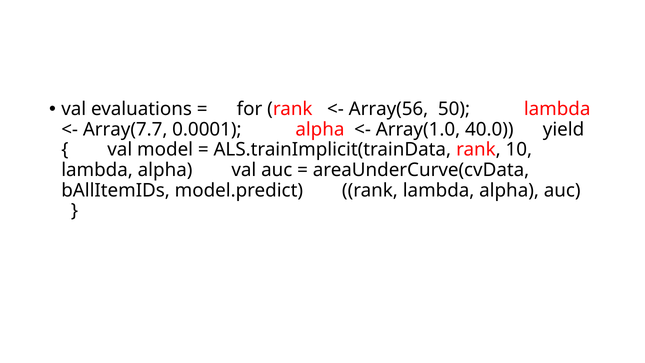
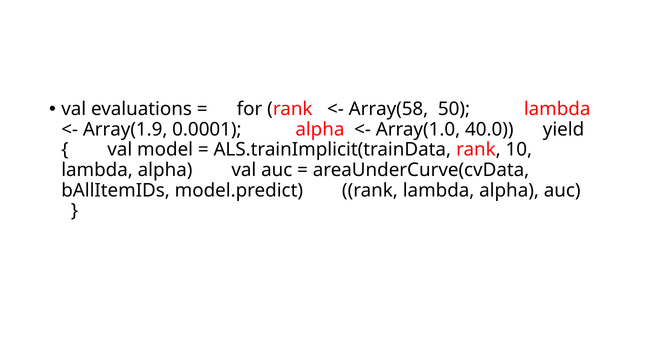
Array(56: Array(56 -> Array(58
Array(7.7: Array(7.7 -> Array(1.9
